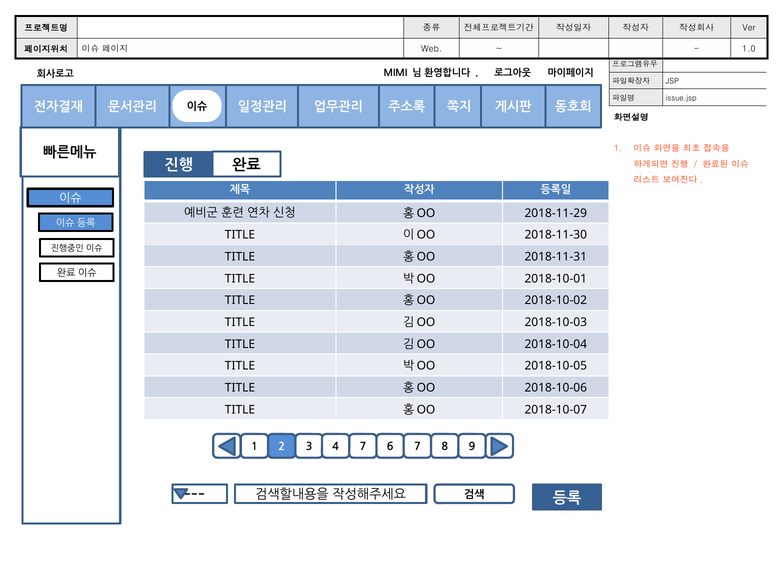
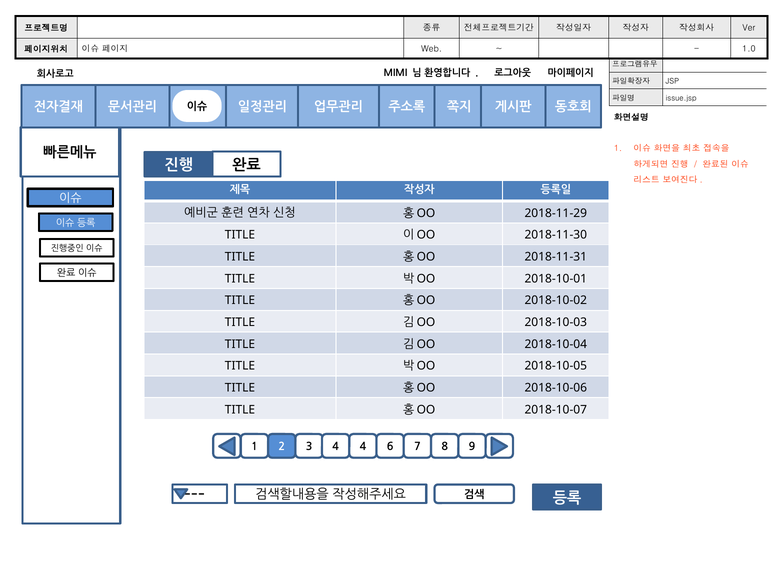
4 7: 7 -> 4
